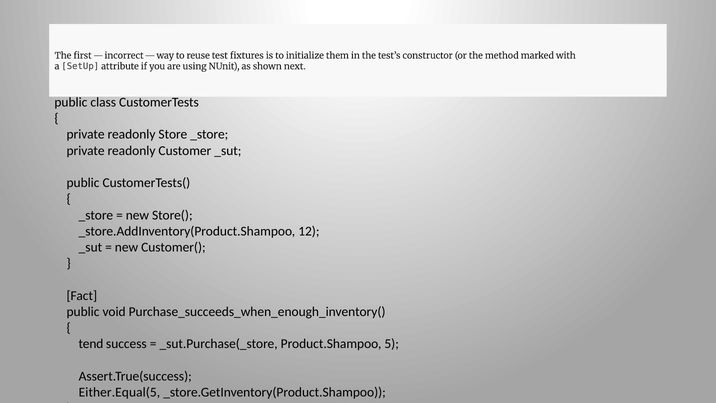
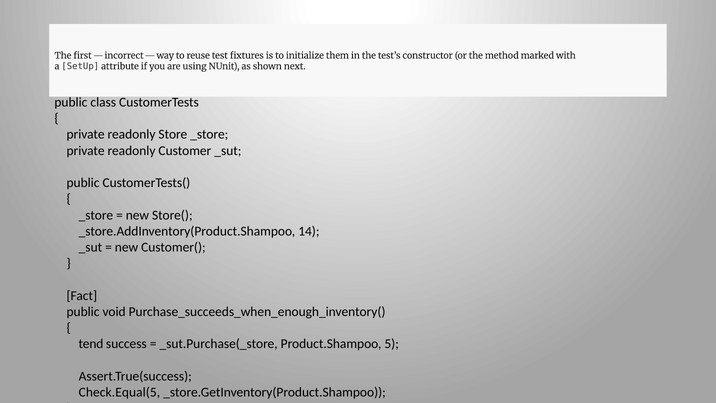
12: 12 -> 14
Either.Equal(5: Either.Equal(5 -> Check.Equal(5
